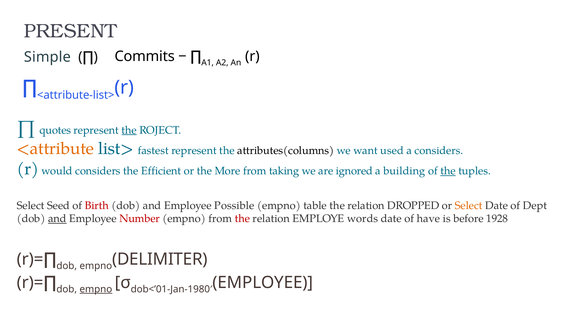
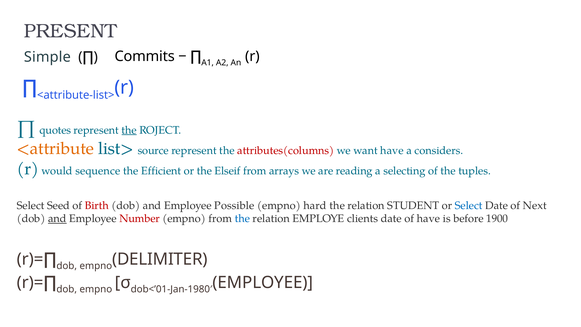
fastest: fastest -> source
attributes(columns colour: black -> red
want used: used -> have
would considers: considers -> sequence
More: More -> Elseif
taking: taking -> arrays
ignored: ignored -> reading
building: building -> selecting
the at (448, 171) underline: present -> none
table: table -> hard
DROPPED: DROPPED -> STUDENT
Select at (469, 206) colour: orange -> blue
Dept: Dept -> Next
the at (242, 219) colour: red -> blue
words: words -> clients
1928: 1928 -> 1900
empno at (96, 289) underline: present -> none
